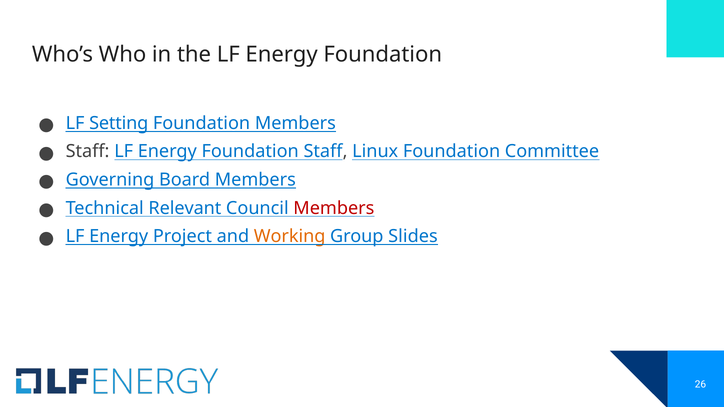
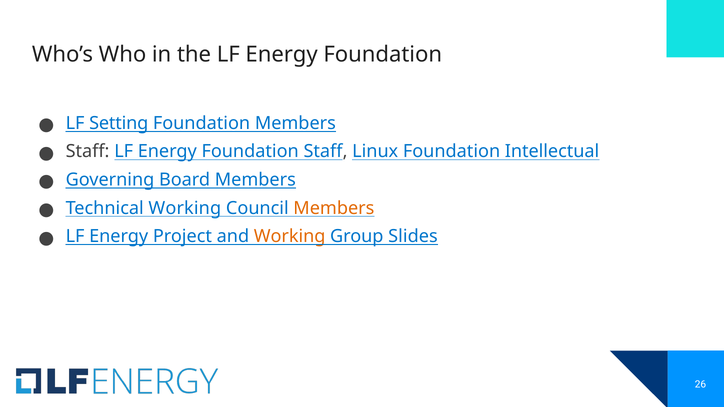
Committee: Committee -> Intellectual
Technical Relevant: Relevant -> Working
Members at (334, 208) colour: red -> orange
